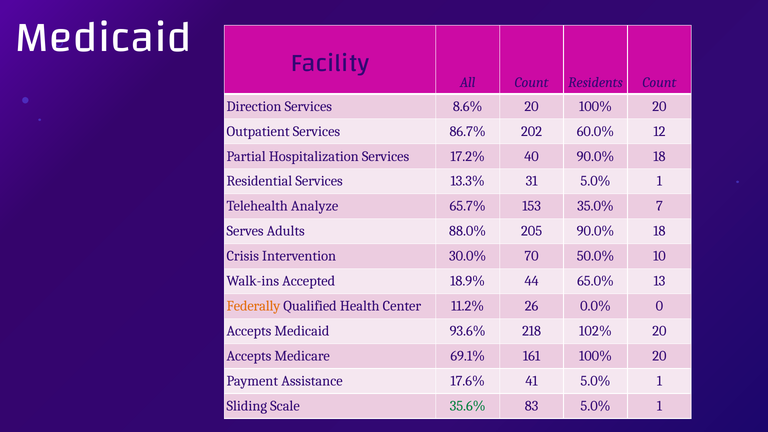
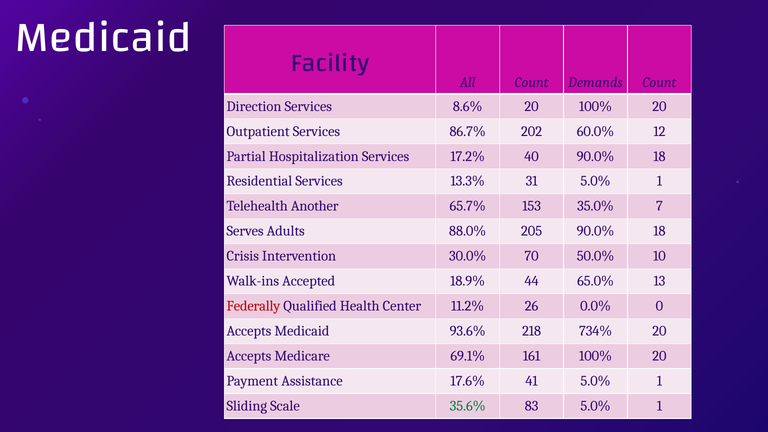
Residents: Residents -> Demands
Analyze: Analyze -> Another
Federally colour: orange -> red
102%: 102% -> 734%
